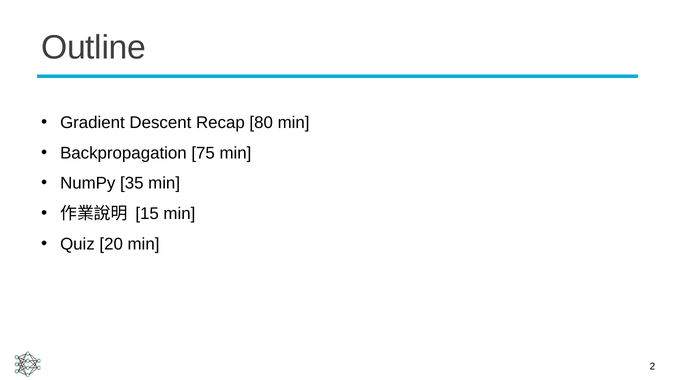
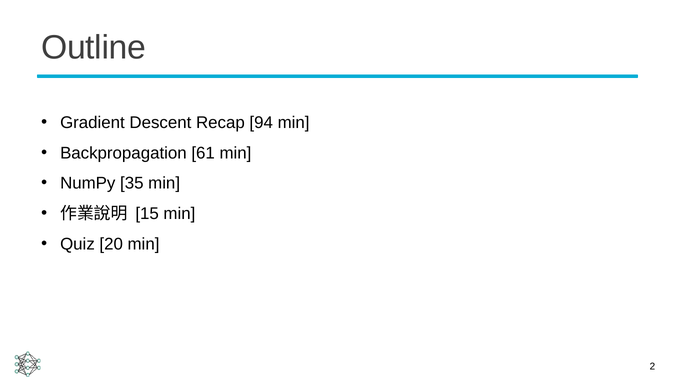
80: 80 -> 94
75: 75 -> 61
